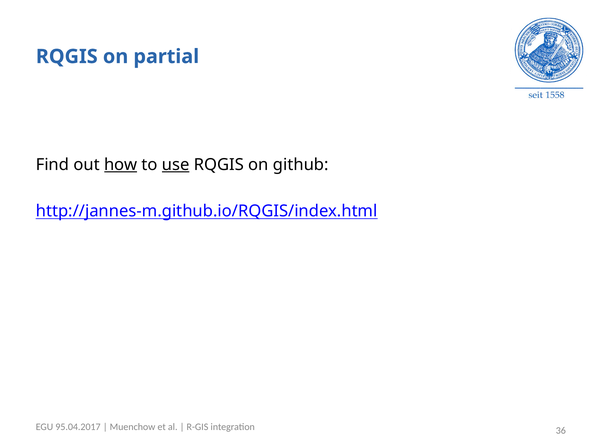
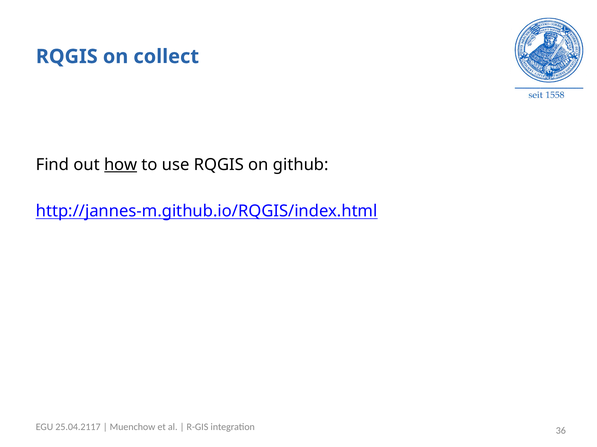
partial: partial -> collect
use underline: present -> none
95.04.2017: 95.04.2017 -> 25.04.2117
